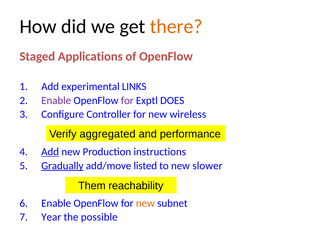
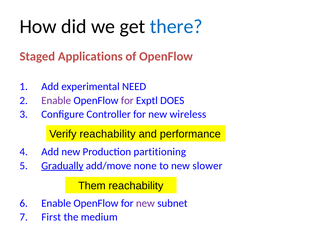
there colour: orange -> blue
LINKS: LINKS -> NEED
Verify aggregated: aggregated -> reachability
Add at (50, 152) underline: present -> none
instructions: instructions -> partitioning
listed: listed -> none
new at (145, 203) colour: orange -> purple
Year: Year -> First
possible: possible -> medium
